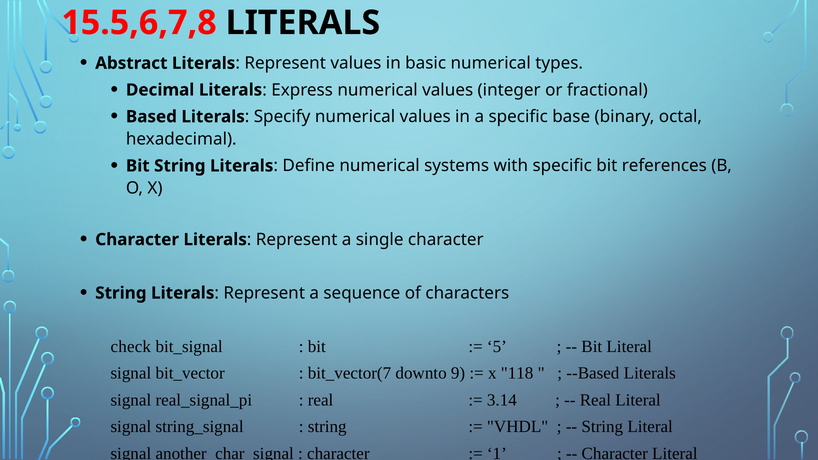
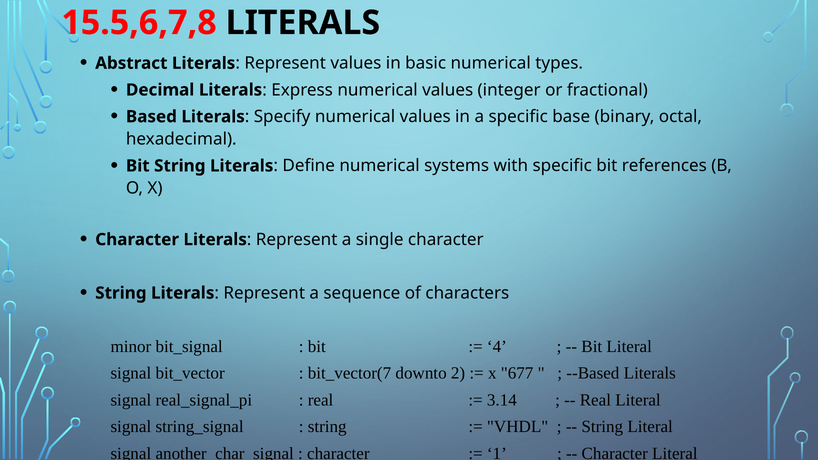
check: check -> minor
5: 5 -> 4
9: 9 -> 2
118: 118 -> 677
